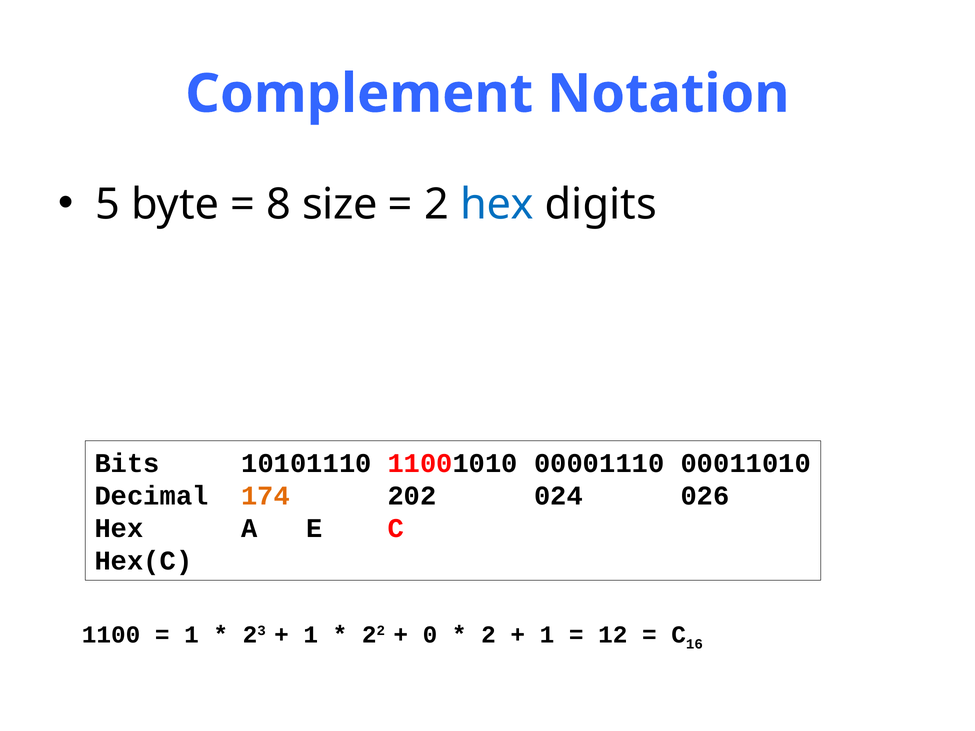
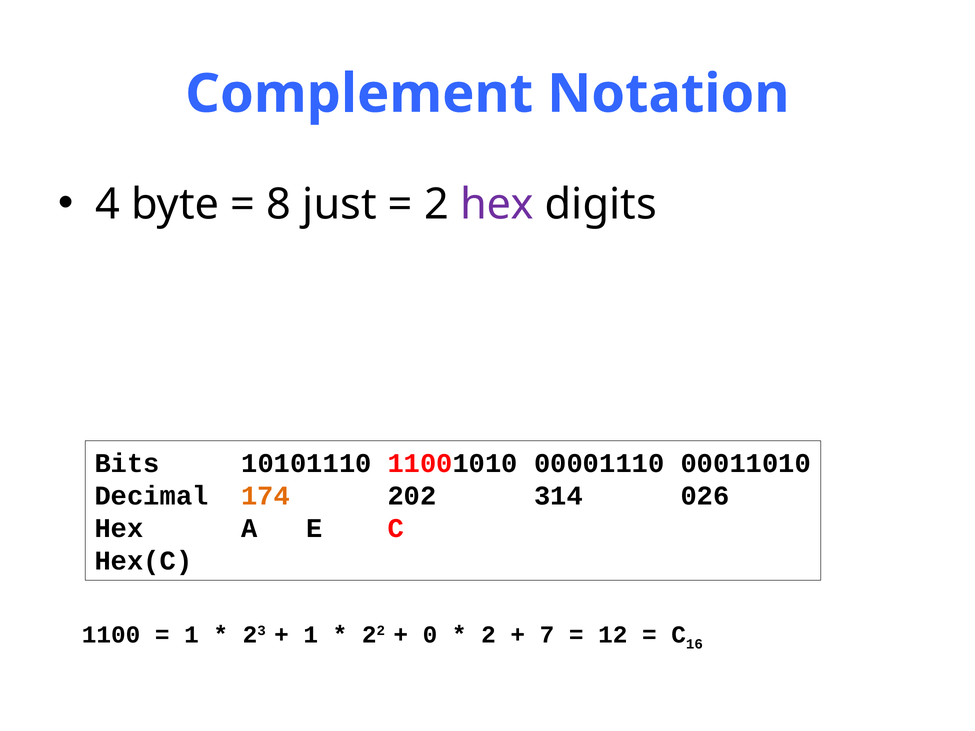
5: 5 -> 4
size: size -> just
hex at (497, 205) colour: blue -> purple
024: 024 -> 314
1 at (547, 635): 1 -> 7
